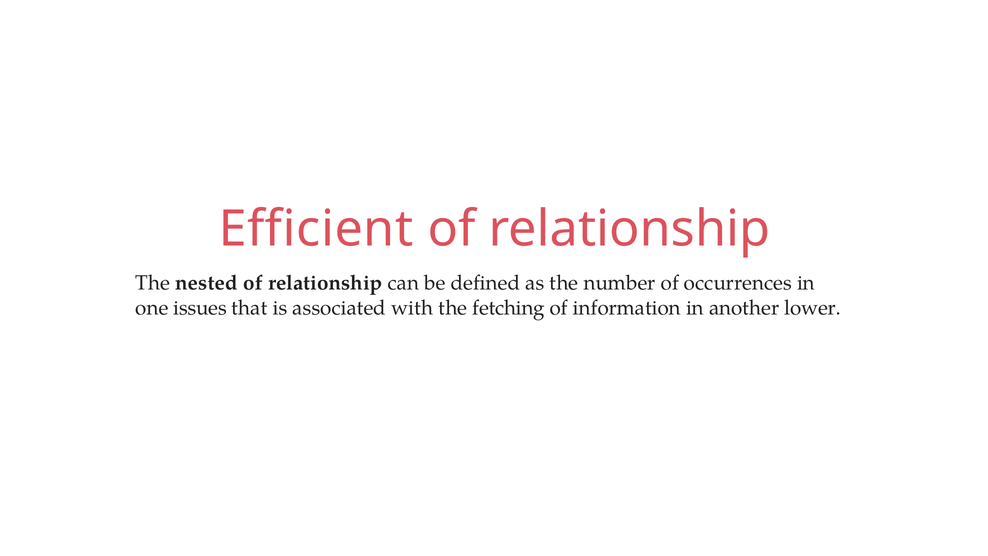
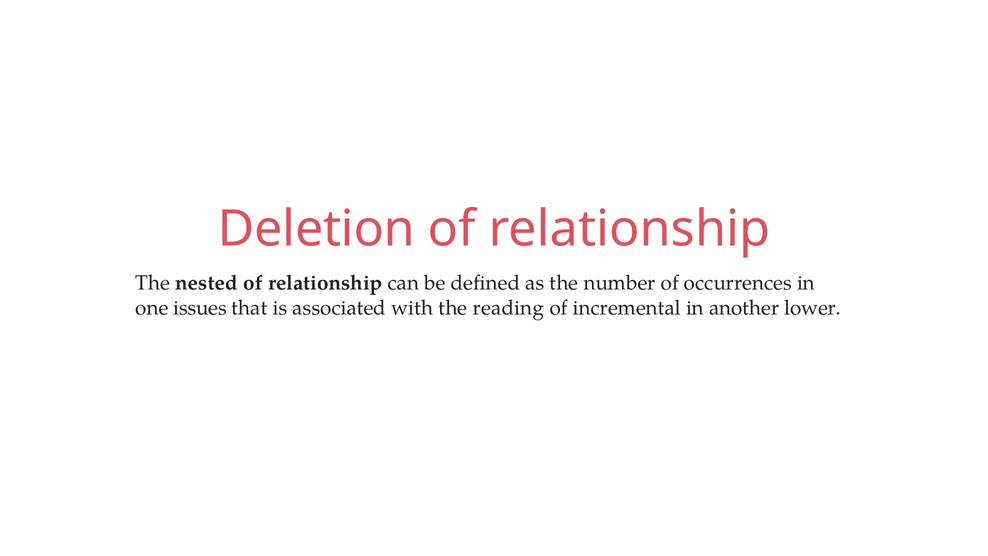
Efficient: Efficient -> Deletion
fetching: fetching -> reading
information: information -> incremental
